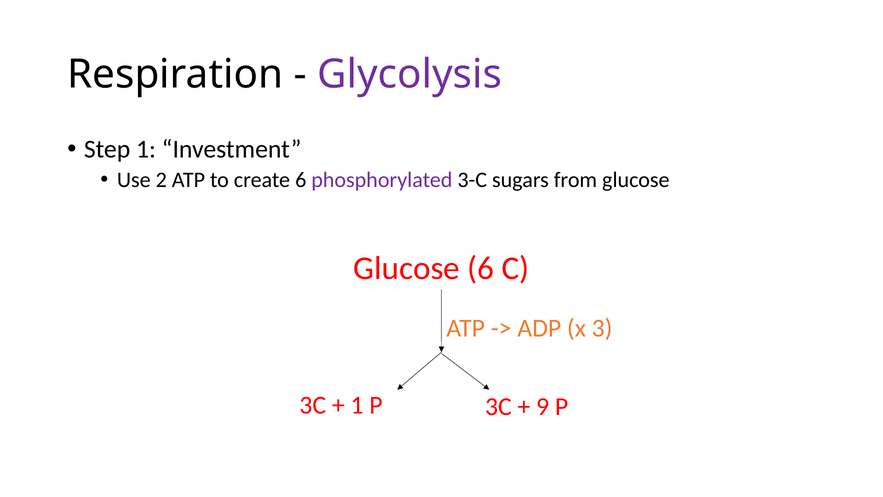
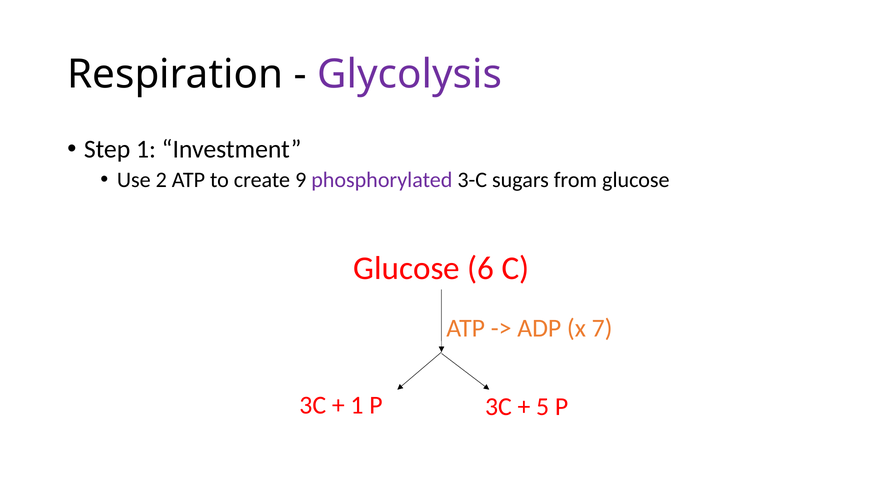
create 6: 6 -> 9
3: 3 -> 7
9: 9 -> 5
